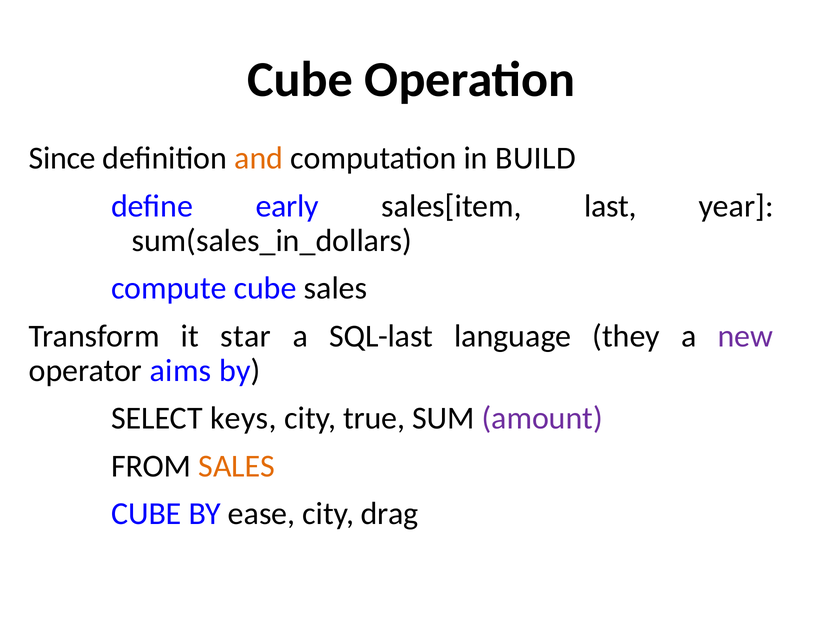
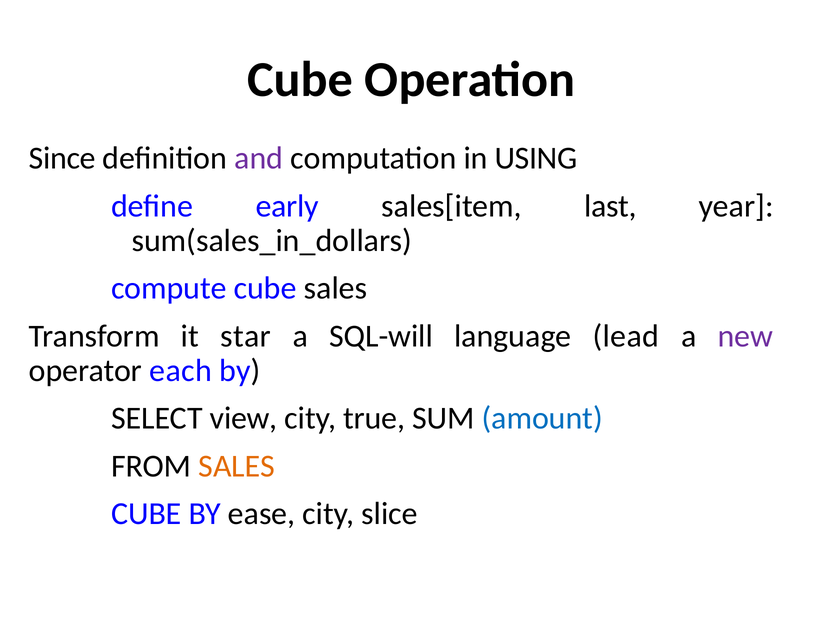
and colour: orange -> purple
BUILD: BUILD -> USING
SQL-last: SQL-last -> SQL-will
they: they -> lead
aims: aims -> each
keys: keys -> view
amount colour: purple -> blue
drag: drag -> slice
